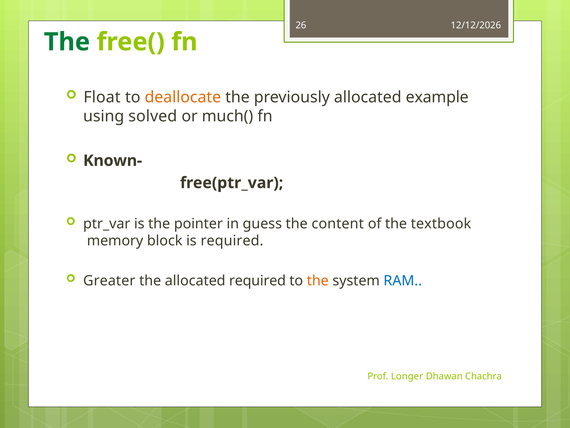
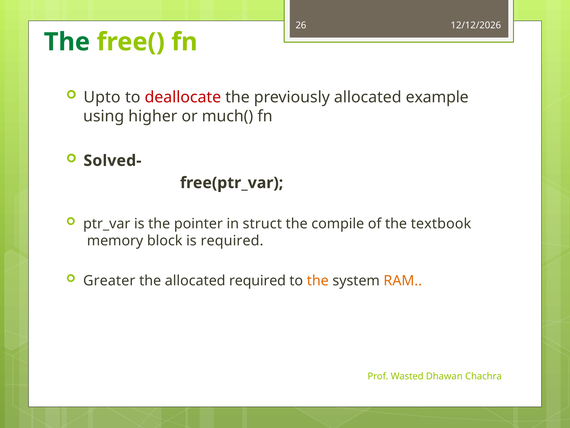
Float: Float -> Upto
deallocate colour: orange -> red
solved: solved -> higher
Known-: Known- -> Solved-
guess: guess -> struct
content: content -> compile
RAM colour: blue -> orange
Longer: Longer -> Wasted
